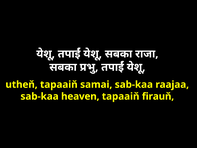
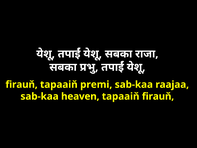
utheň at (22, 84): utheň -> firauň
samai: samai -> premi
